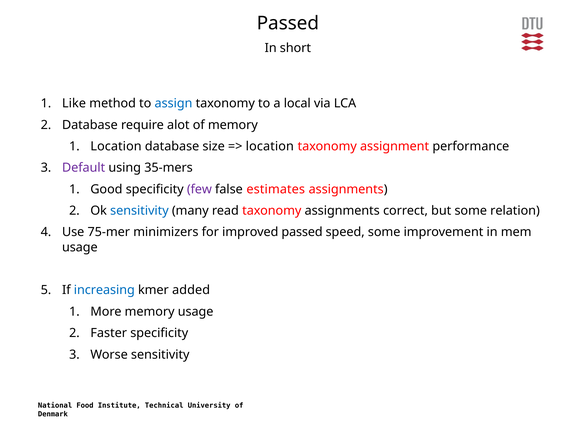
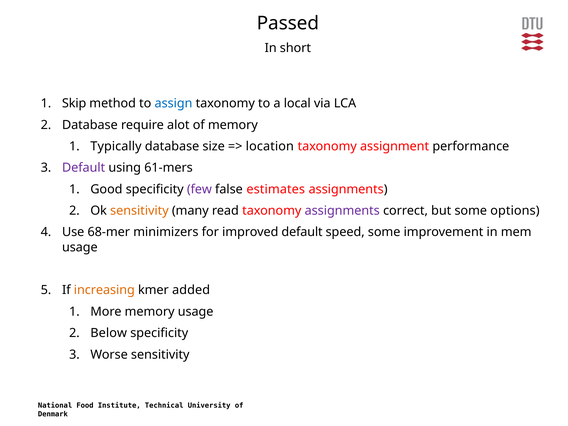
Like: Like -> Skip
Location at (116, 146): Location -> Typically
35-mers: 35-mers -> 61-mers
sensitivity at (139, 211) colour: blue -> orange
assignments at (342, 211) colour: black -> purple
relation: relation -> options
75-mer: 75-mer -> 68-mer
improved passed: passed -> default
increasing colour: blue -> orange
Faster: Faster -> Below
